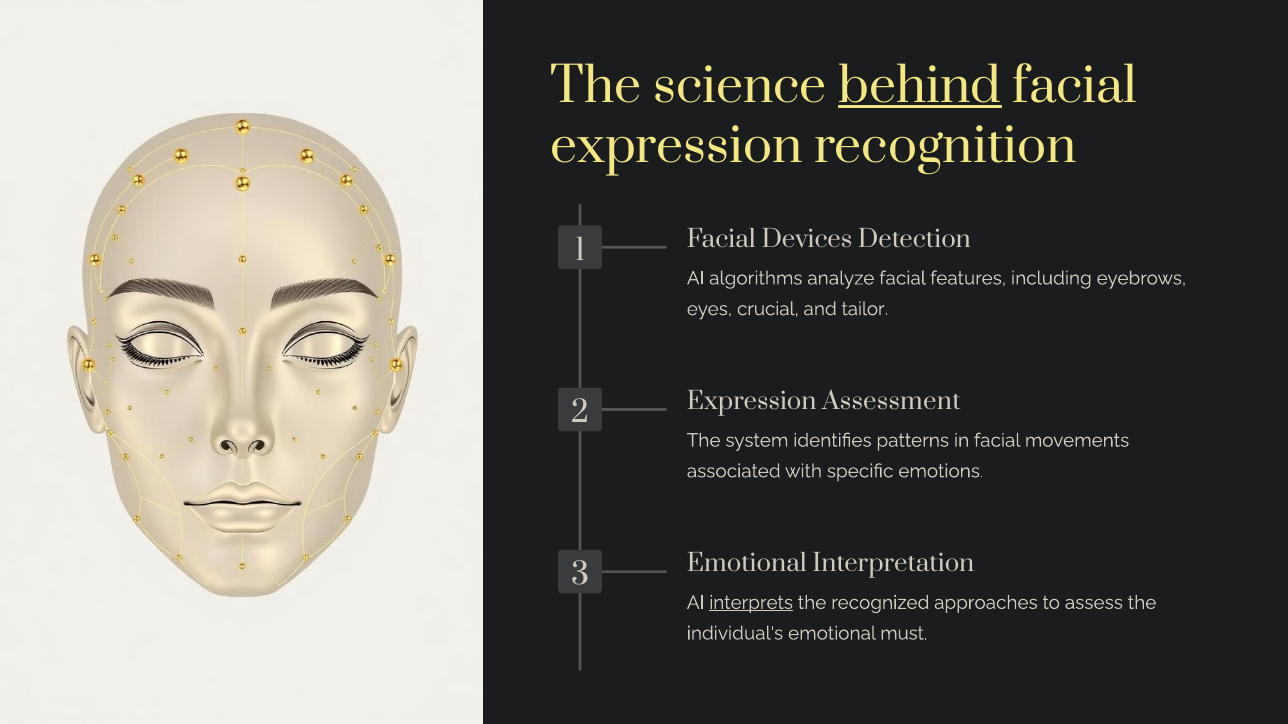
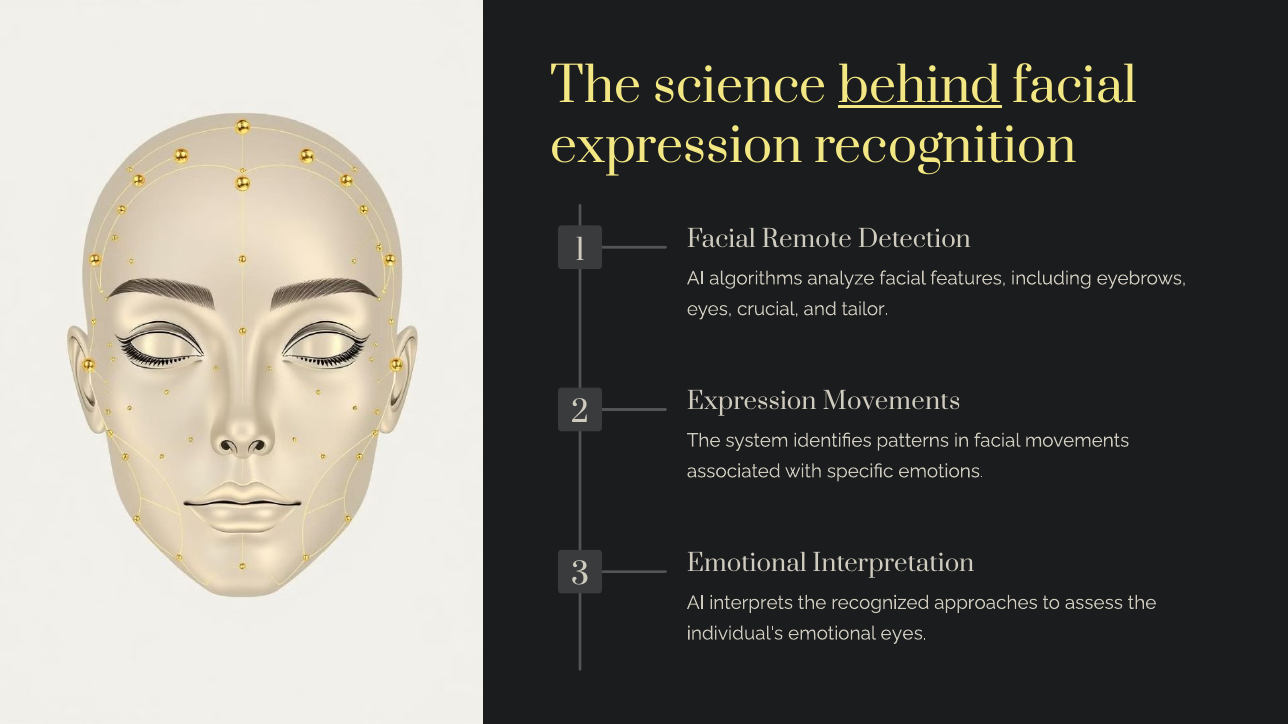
Devices: Devices -> Remote
Expression Assessment: Assessment -> Movements
interprets underline: present -> none
emotional must: must -> eyes
